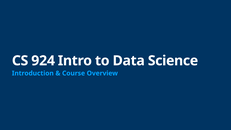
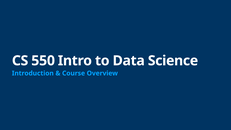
924: 924 -> 550
